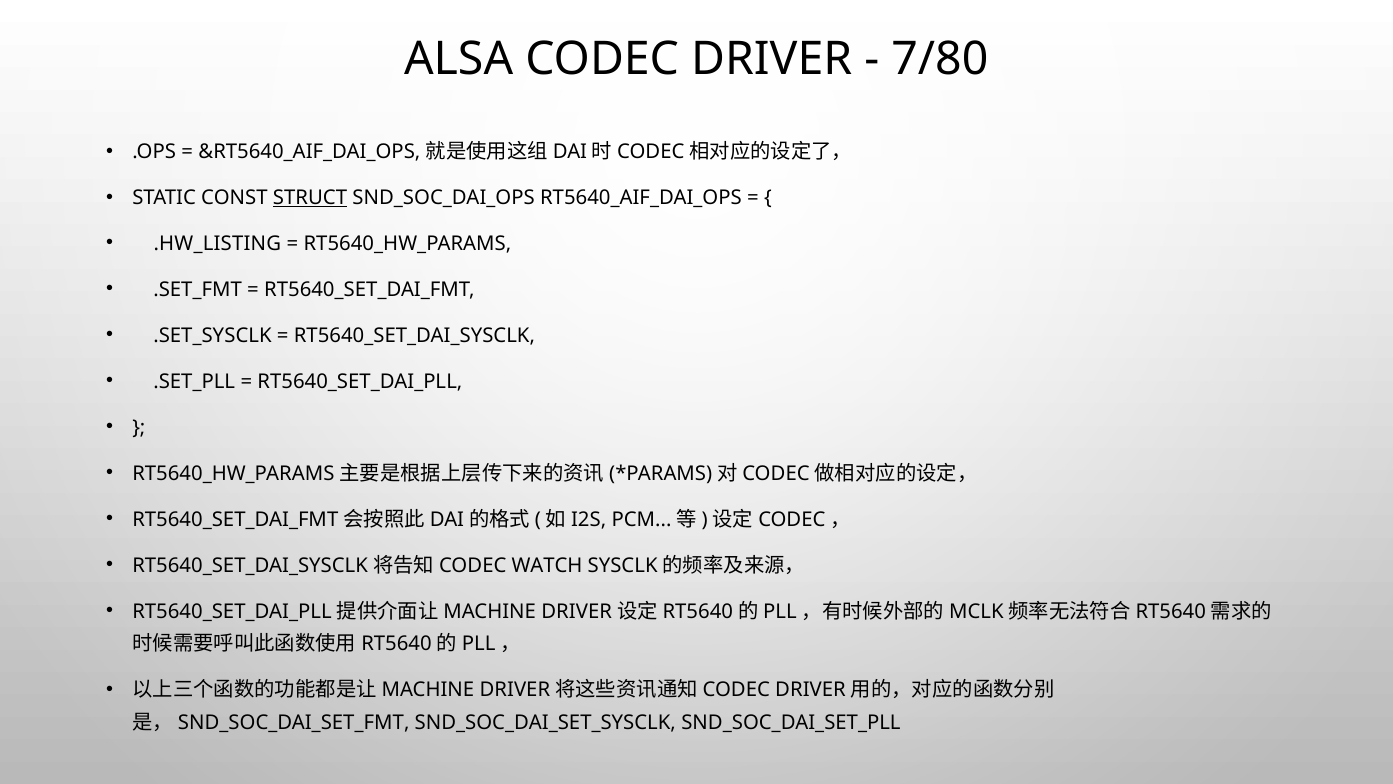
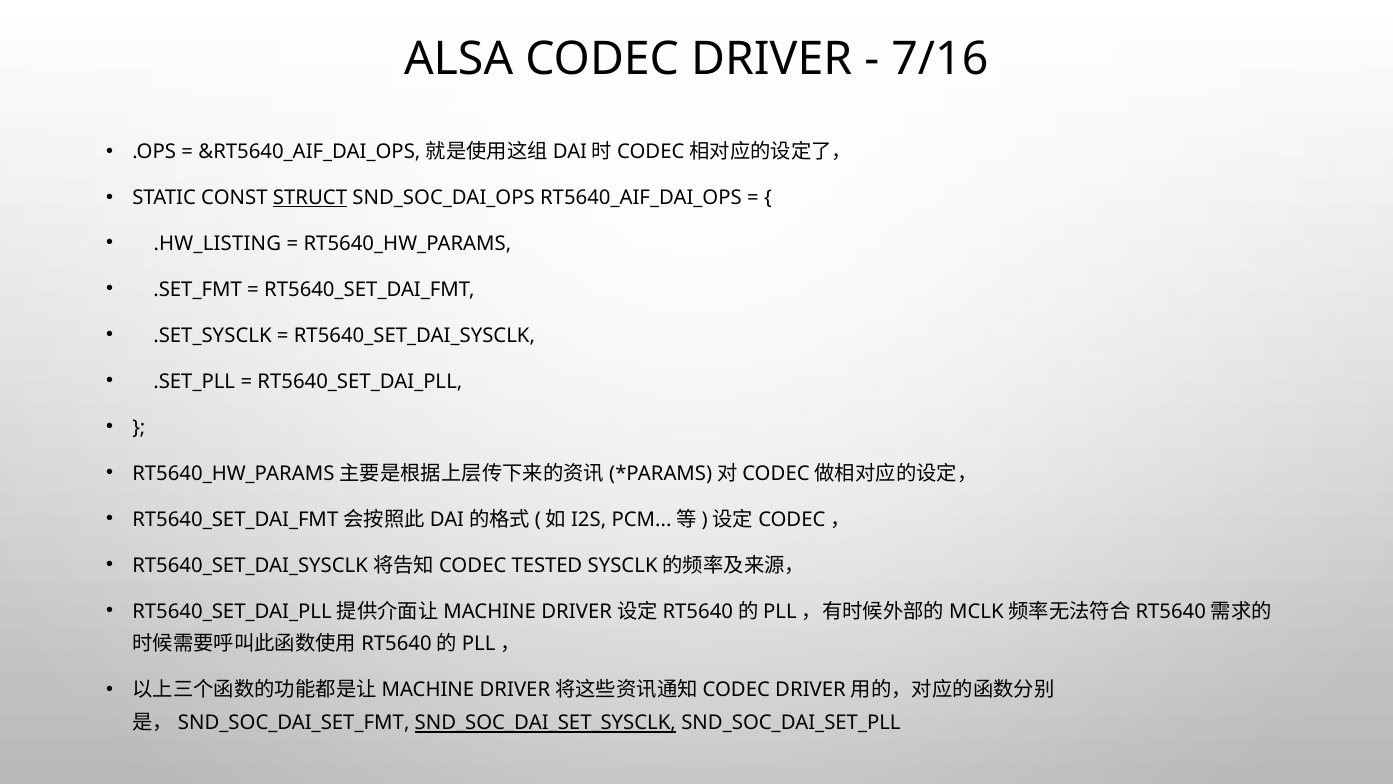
7/80: 7/80 -> 7/16
WATCH: WATCH -> TESTED
SND_SOC_DAI_SET_SYSCLK underline: none -> present
